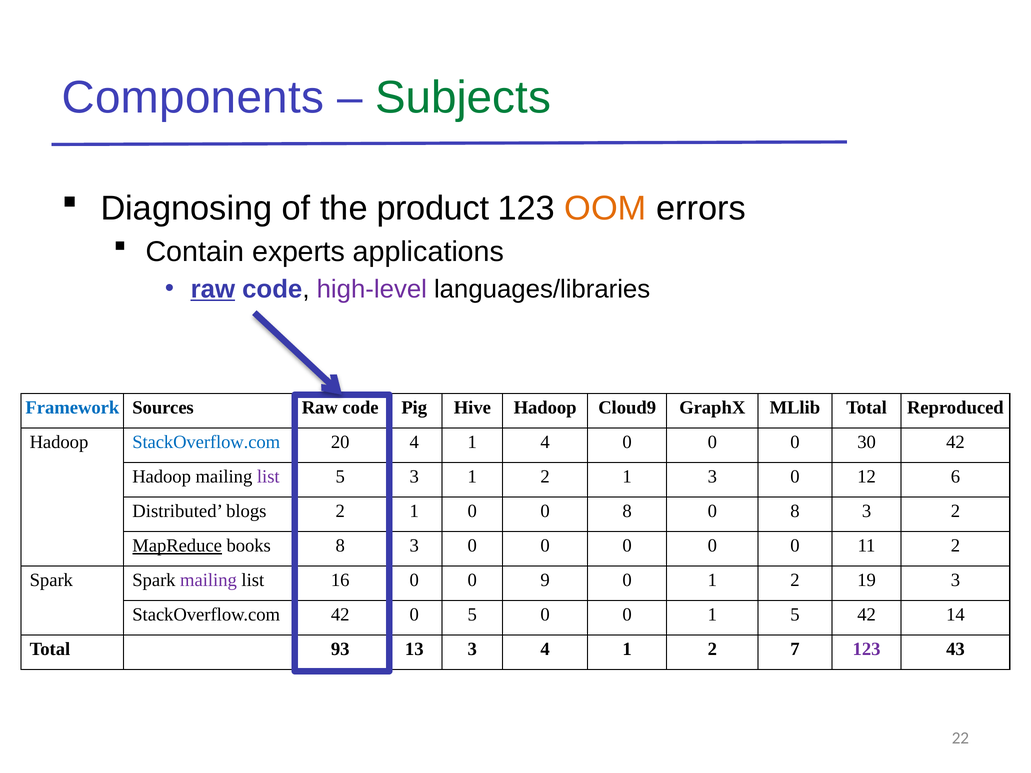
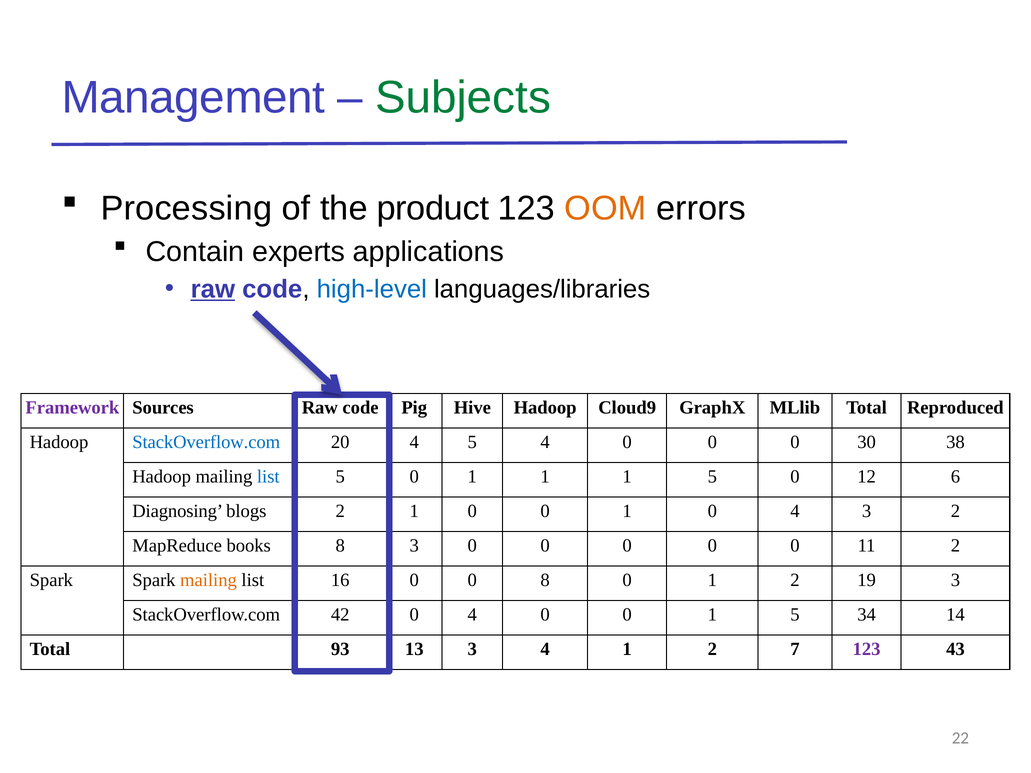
Components: Components -> Management
Diagnosing: Diagnosing -> Processing
high-level colour: purple -> blue
Framework colour: blue -> purple
20 4 1: 1 -> 5
30 42: 42 -> 38
list at (268, 477) colour: purple -> blue
3 at (414, 477): 3 -> 0
2 at (545, 477): 2 -> 1
3 at (712, 477): 3 -> 5
Distributed: Distributed -> Diagnosing
1 0 0 8: 8 -> 1
8 at (795, 511): 8 -> 4
MapReduce underline: present -> none
mailing at (208, 580) colour: purple -> orange
0 9: 9 -> 8
42 0 5: 5 -> 4
5 42: 42 -> 34
